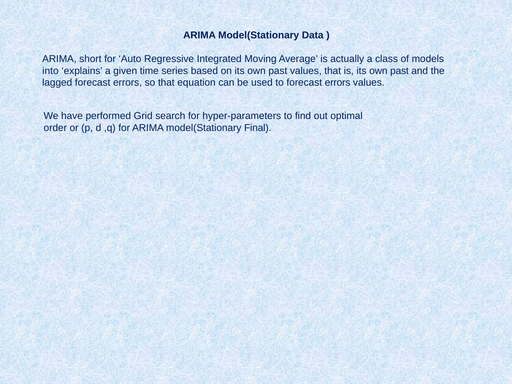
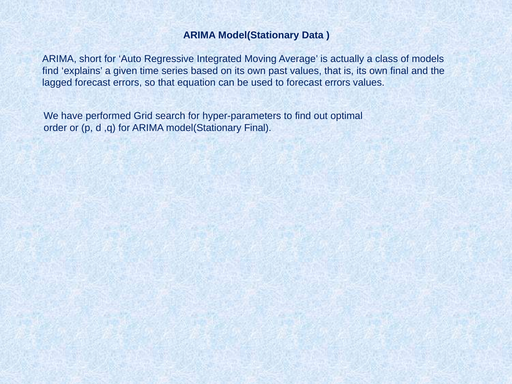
into at (50, 71): into -> find
is its own past: past -> final
